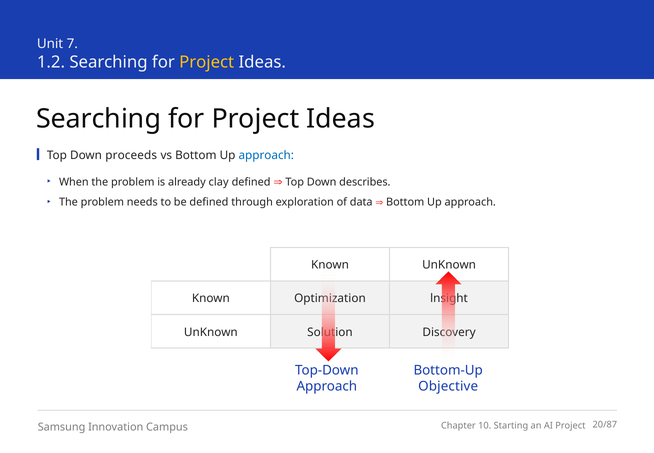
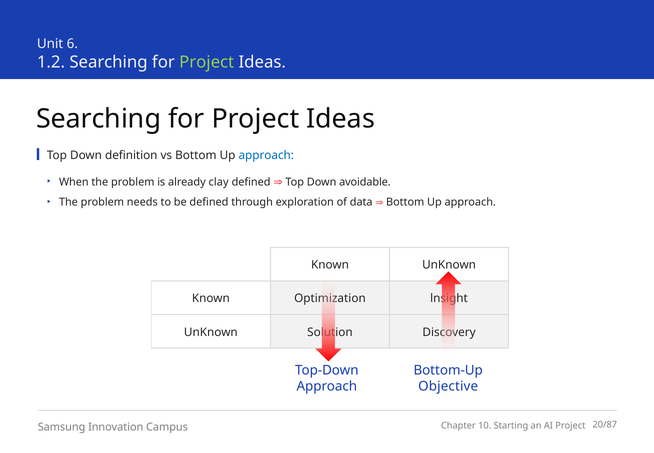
7: 7 -> 6
Project at (207, 62) colour: yellow -> light green
proceeds: proceeds -> definition
describes: describes -> avoidable
